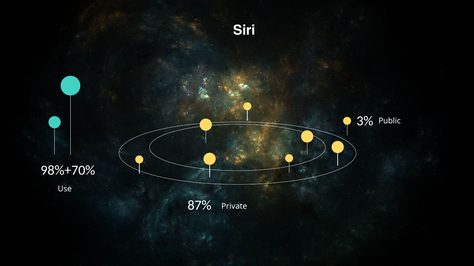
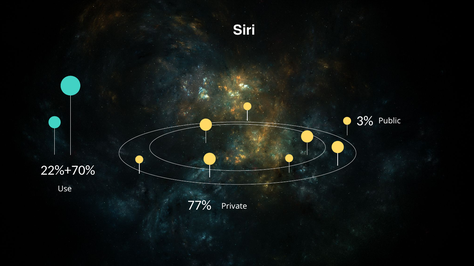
98%+70%: 98%+70% -> 22%+70%
87%: 87% -> 77%
